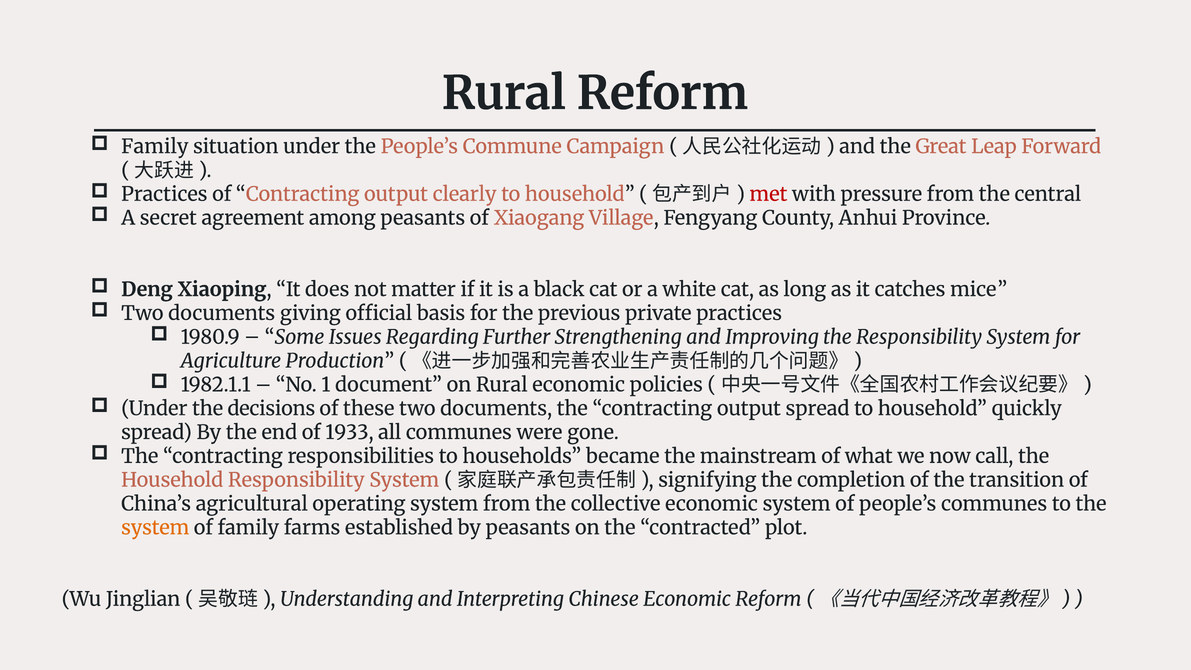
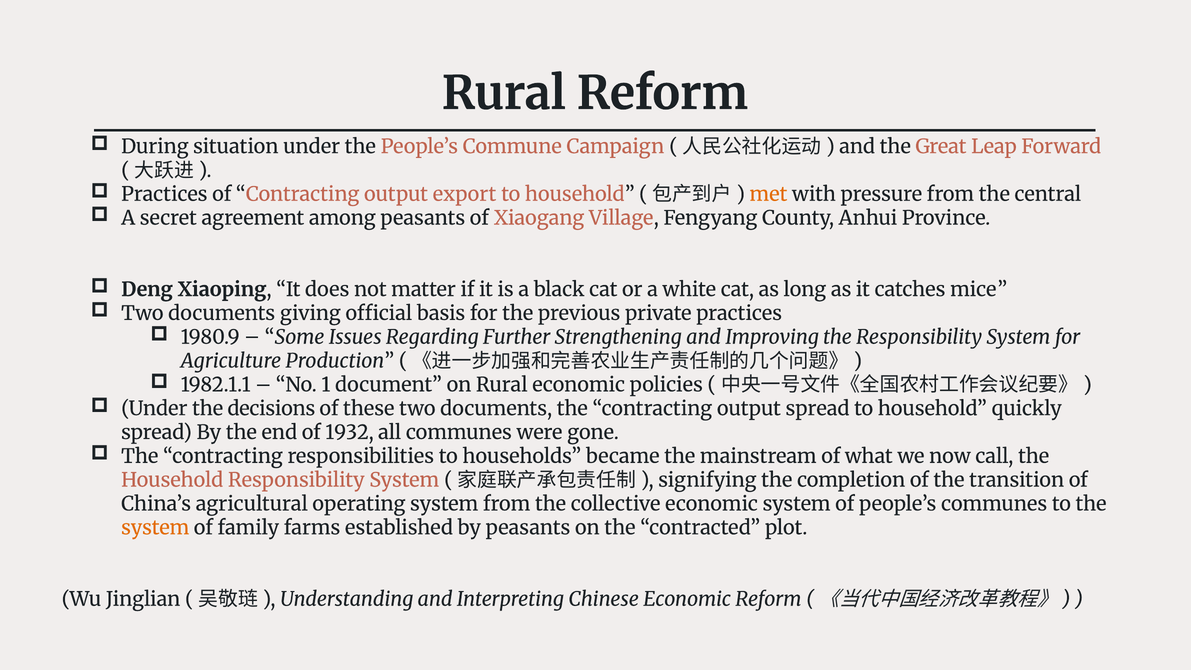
Family at (155, 147): Family -> During
clearly: clearly -> export
met colour: red -> orange
1933: 1933 -> 1932
